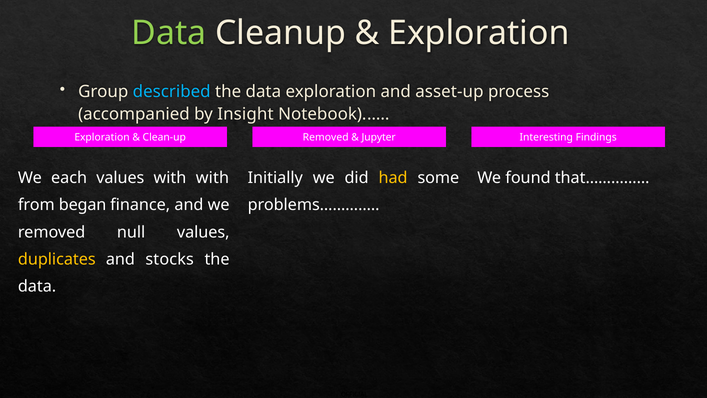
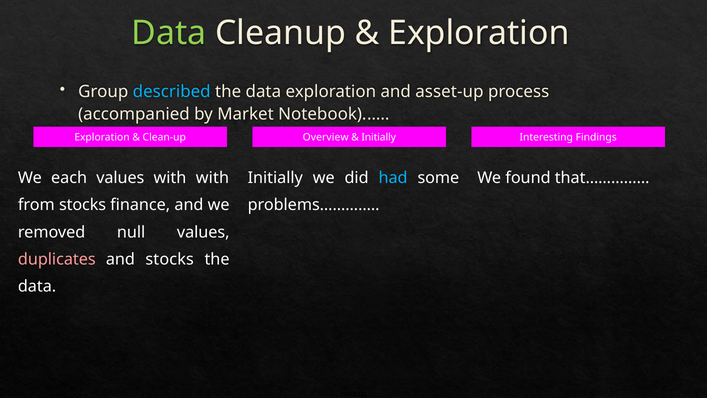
Insight: Insight -> Market
Removed at (326, 137): Removed -> Overview
Jupyter at (379, 137): Jupyter -> Initially
had colour: yellow -> light blue
from began: began -> stocks
duplicates colour: yellow -> pink
